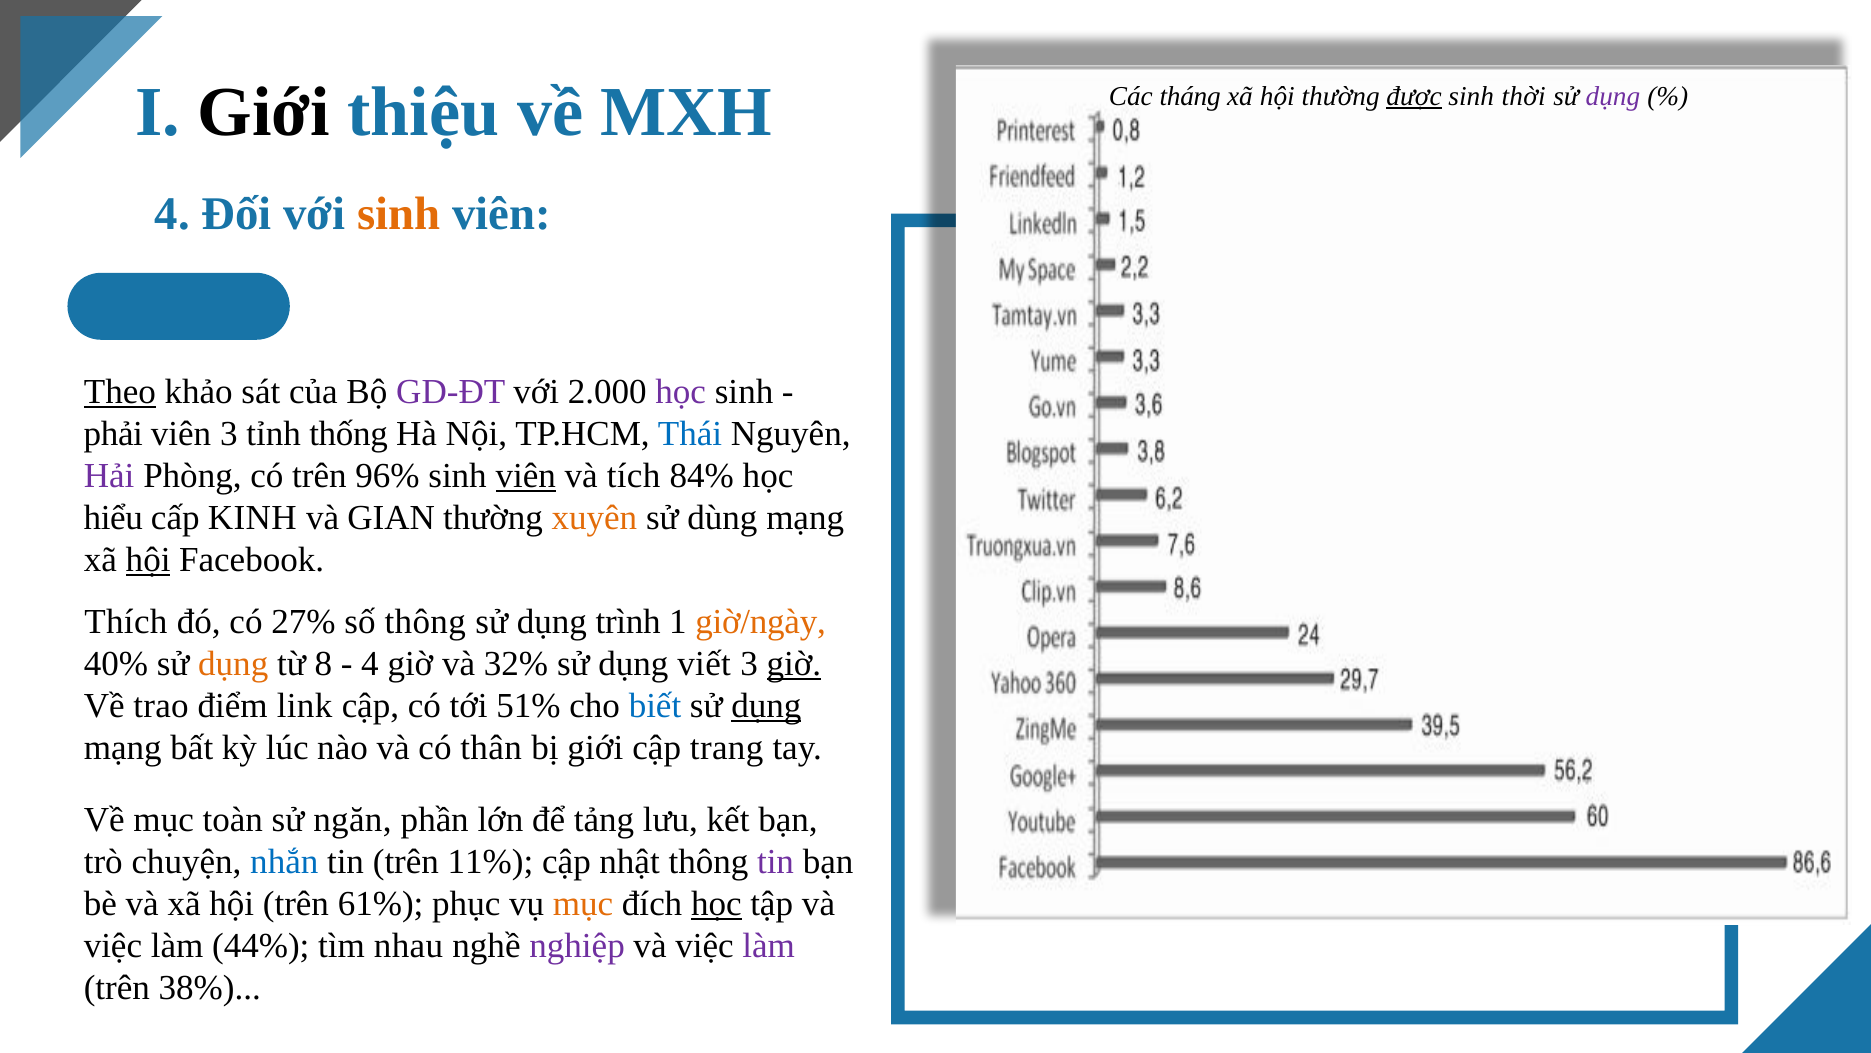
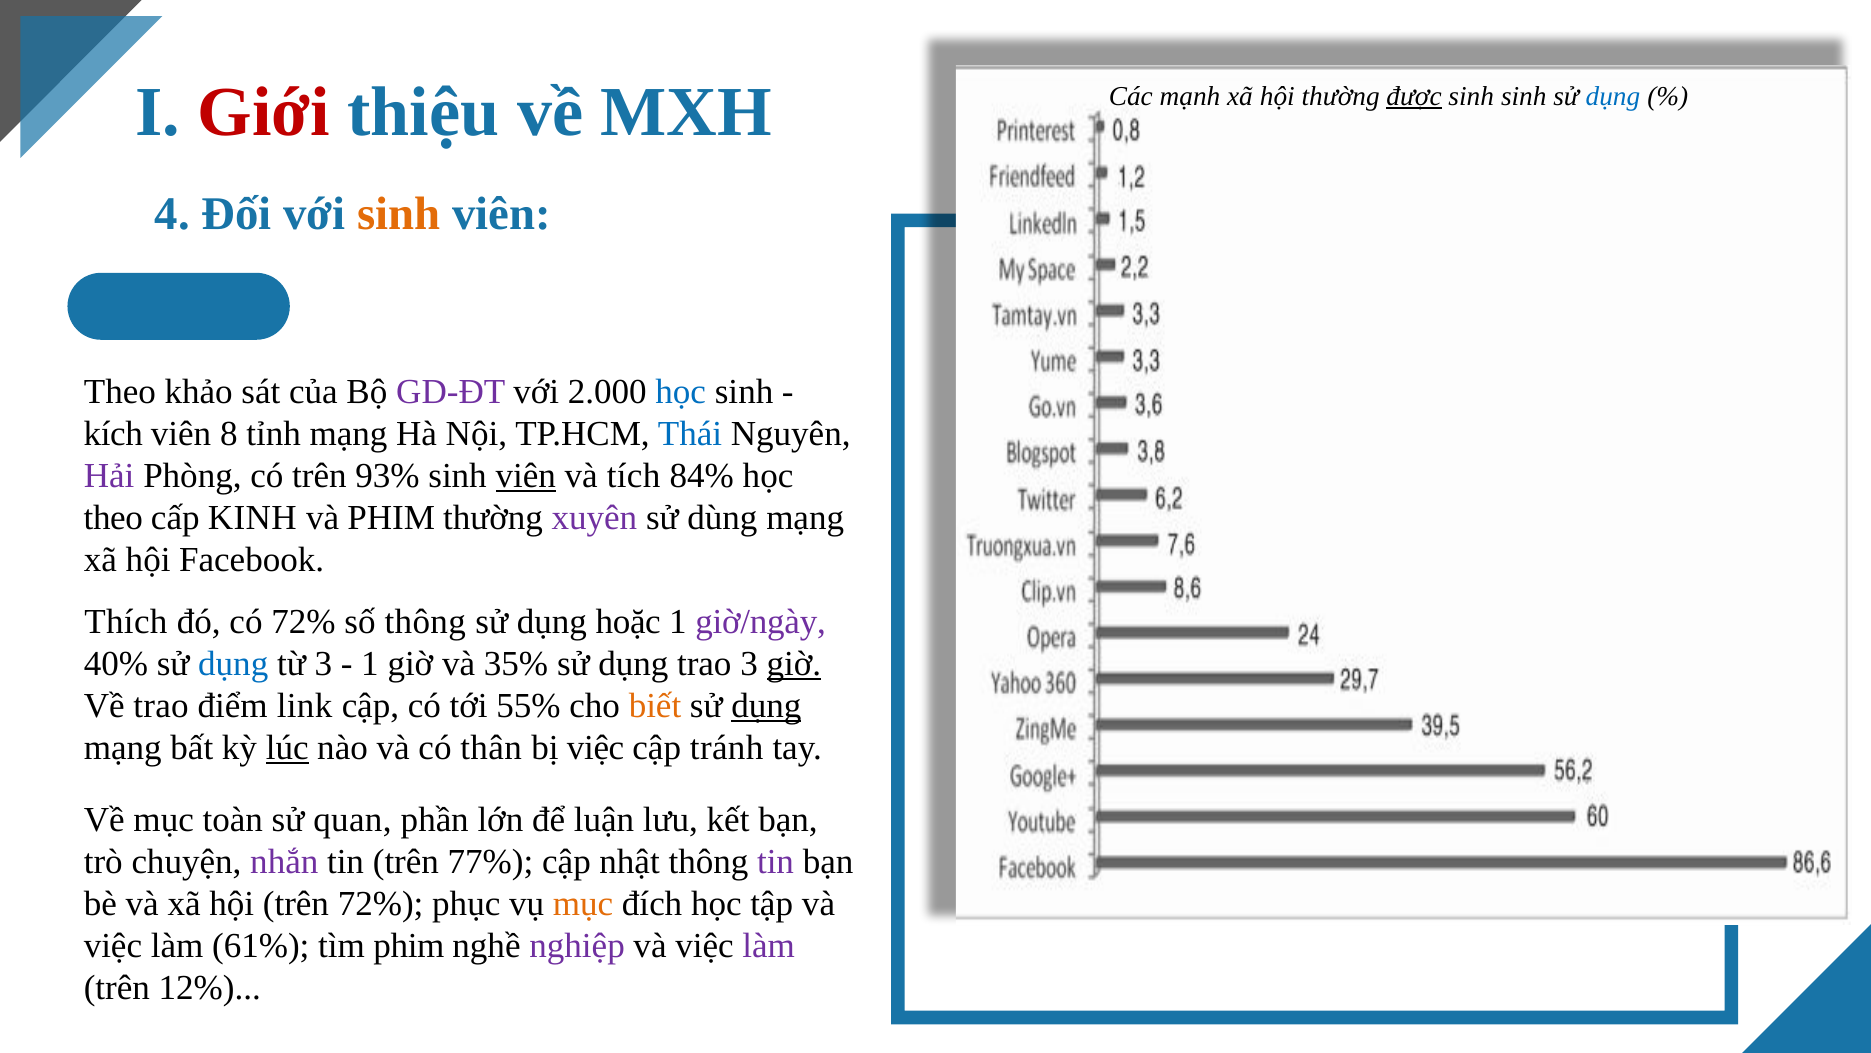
Giới at (264, 112) colour: black -> red
tháng: tháng -> mạnh
sinh thời: thời -> sinh
dụng at (1613, 96) colour: purple -> blue
Theo at (120, 392) underline: present -> none
học at (681, 392) colour: purple -> blue
phải: phải -> kích
viên 3: 3 -> 8
tỉnh thống: thống -> mạng
96%: 96% -> 93%
hiểu at (113, 518): hiểu -> theo
và GIAN: GIAN -> PHIM
xuyên colour: orange -> purple
hội at (148, 560) underline: present -> none
có 27%: 27% -> 72%
trình: trình -> hoặc
giờ/ngày colour: orange -> purple
dụng at (233, 664) colour: orange -> blue
từ 8: 8 -> 3
4 at (370, 664): 4 -> 1
32%: 32% -> 35%
dụng viết: viết -> trao
51%: 51% -> 55%
biết colour: blue -> orange
lúc underline: none -> present
bị giới: giới -> việc
trang: trang -> tránh
ngăn: ngăn -> quan
tảng: tảng -> luận
nhắn colour: blue -> purple
11%: 11% -> 77%
trên 61%: 61% -> 72%
học at (716, 903) underline: present -> none
44%: 44% -> 61%
tìm nhau: nhau -> phim
38%: 38% -> 12%
